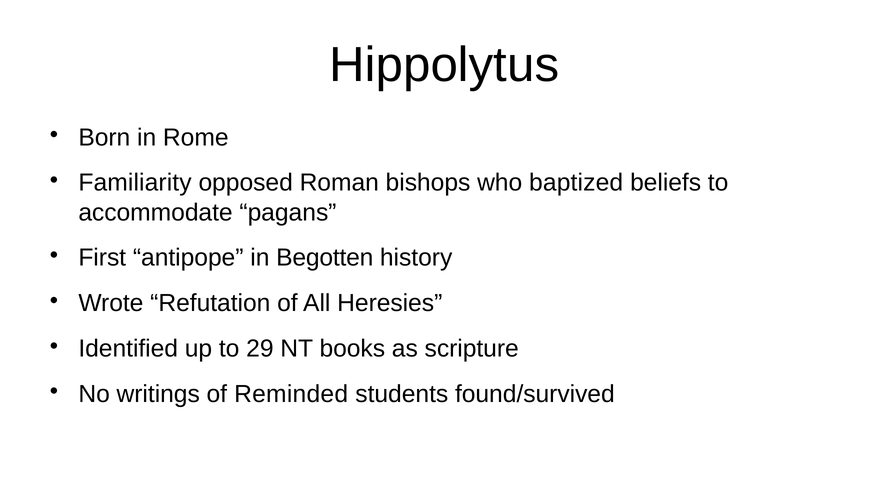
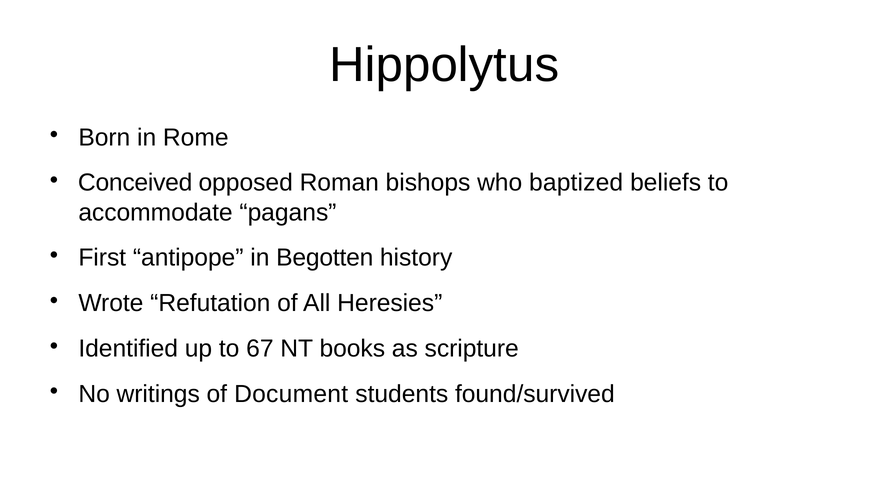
Familiarity: Familiarity -> Conceived
29: 29 -> 67
Reminded: Reminded -> Document
